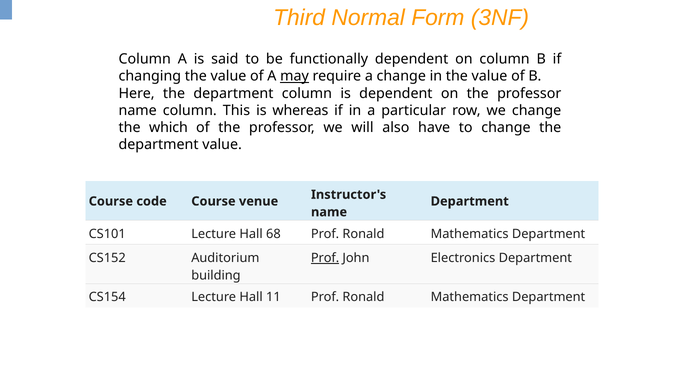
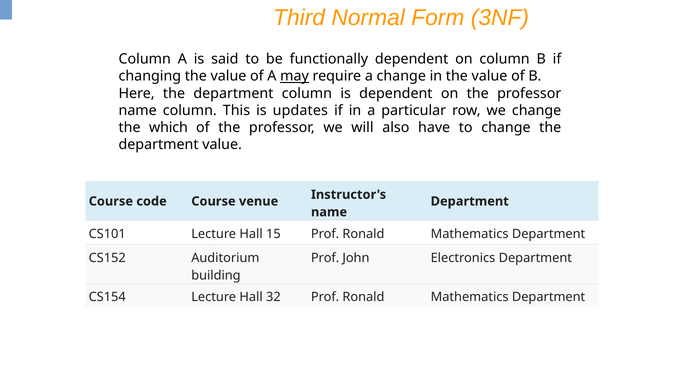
whereas: whereas -> updates
68: 68 -> 15
Prof at (325, 258) underline: present -> none
11: 11 -> 32
